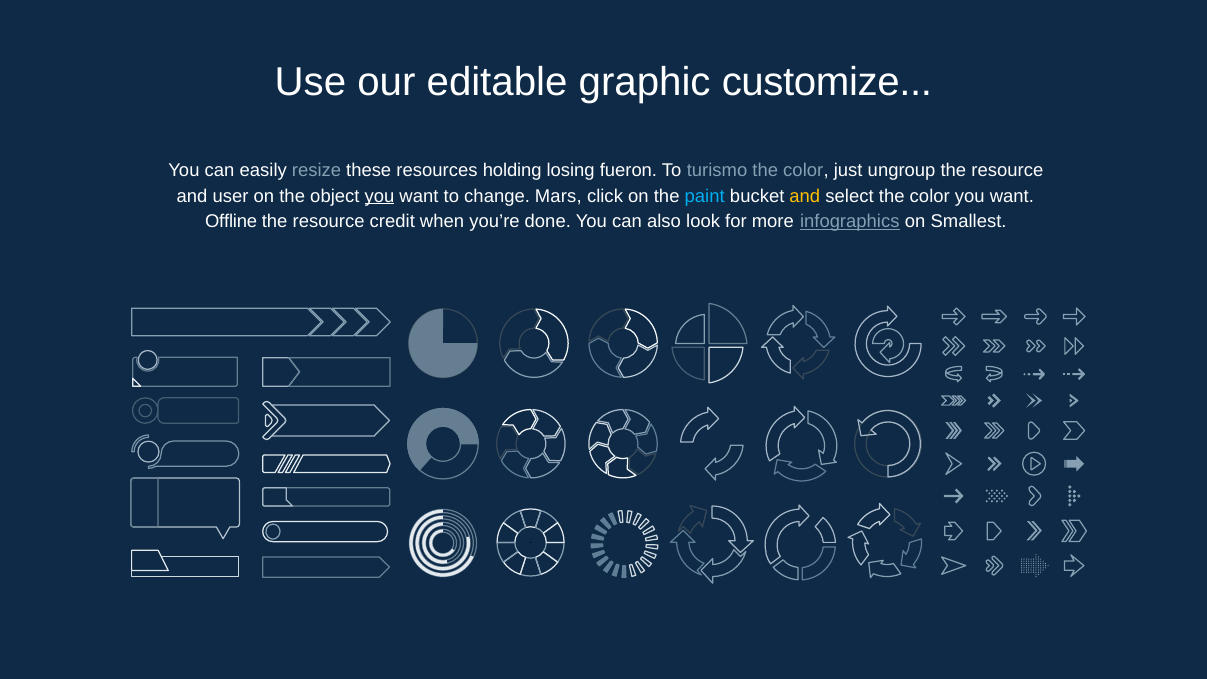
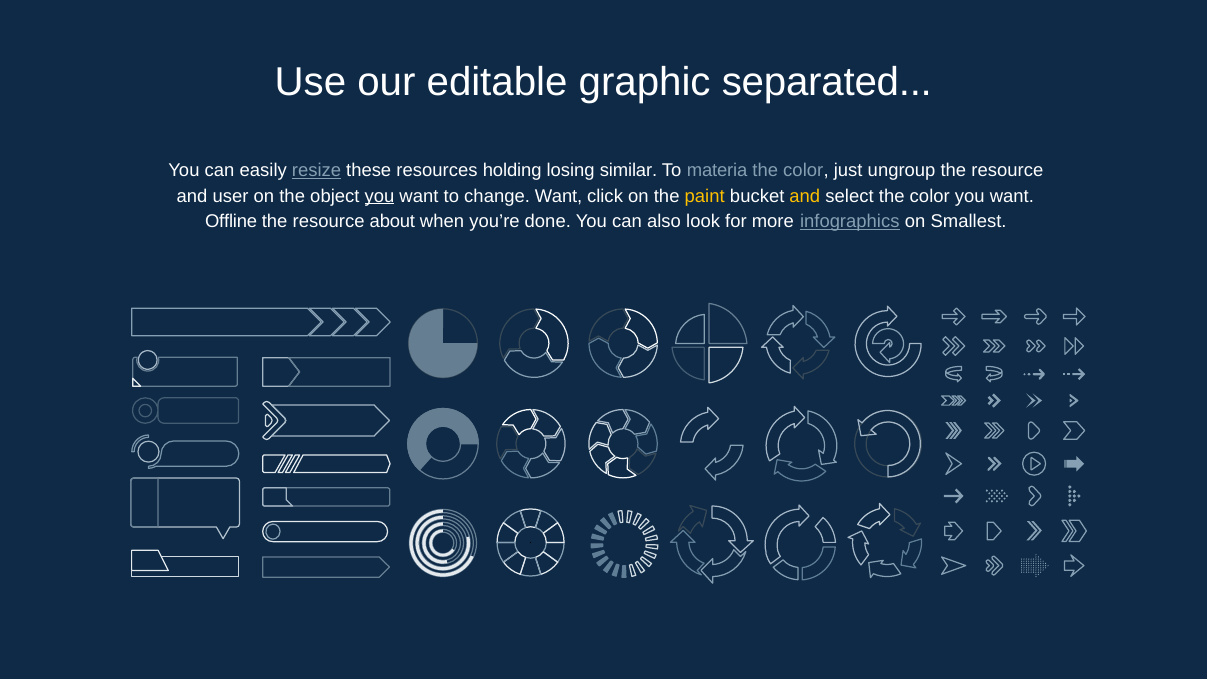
customize: customize -> separated
resize underline: none -> present
fueron: fueron -> similar
turismo: turismo -> materia
change Mars: Mars -> Want
paint colour: light blue -> yellow
credit: credit -> about
